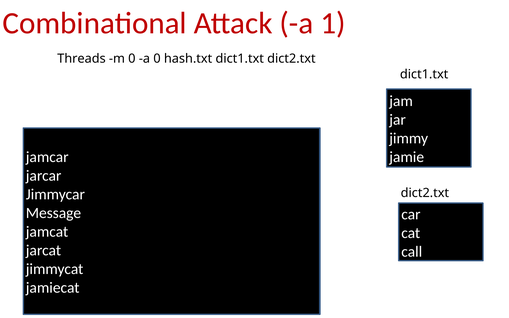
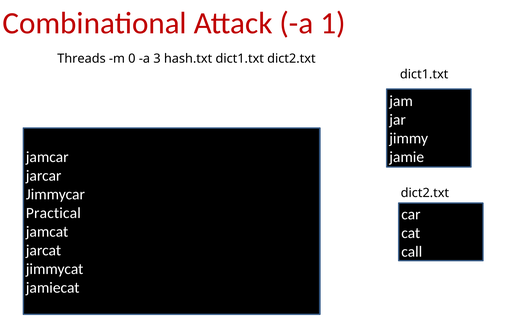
a 0: 0 -> 3
Message: Message -> Practical
